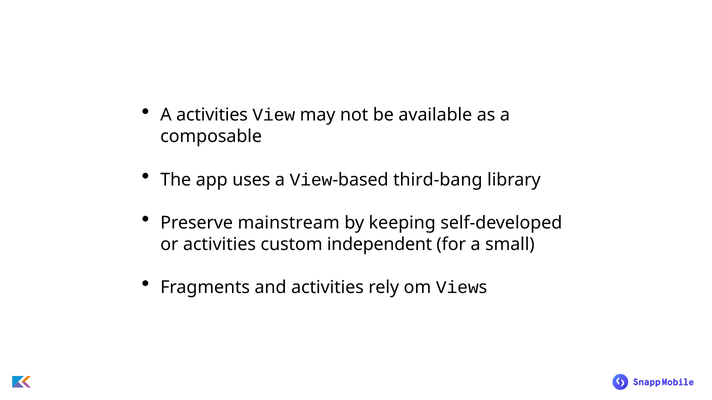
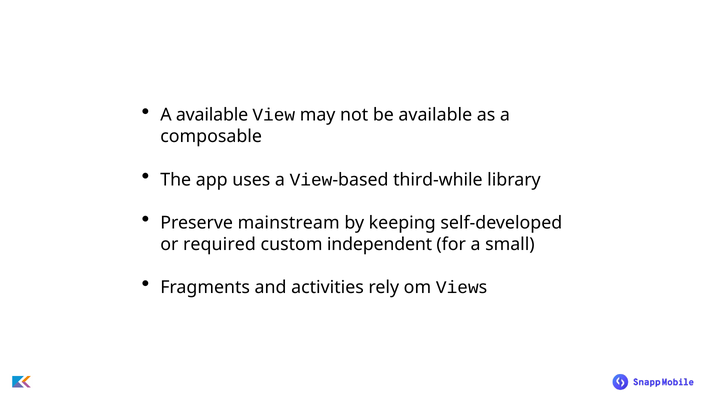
A activities: activities -> available
third-bang: third-bang -> third-while
or activities: activities -> required
